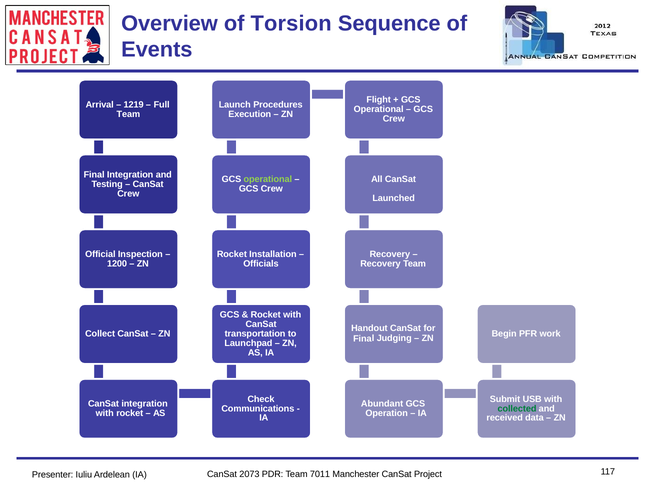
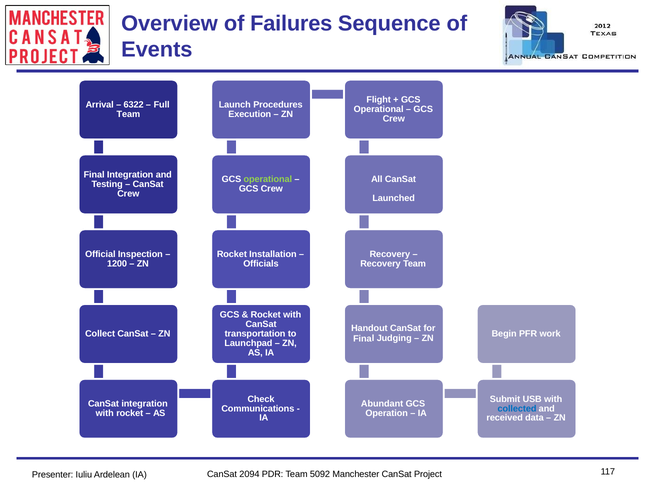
Torsion: Torsion -> Failures
1219: 1219 -> 6322
collected colour: green -> blue
2073: 2073 -> 2094
7011: 7011 -> 5092
